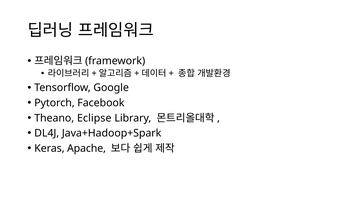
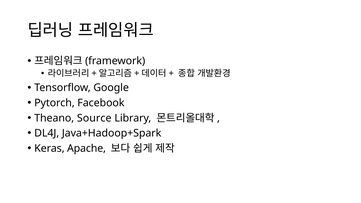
Eclipse: Eclipse -> Source
